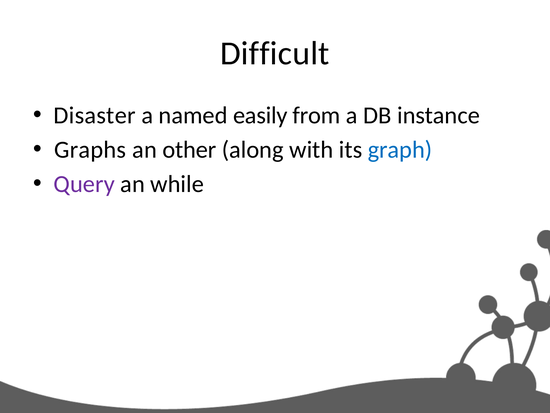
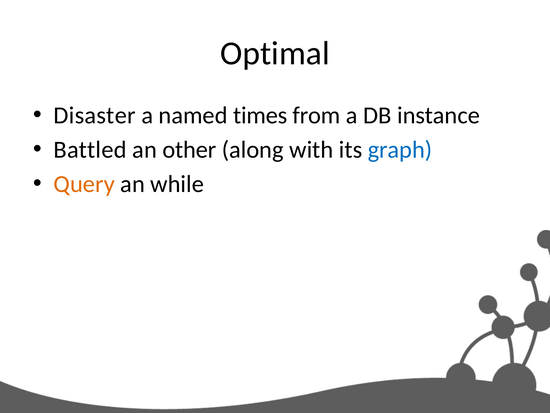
Difficult: Difficult -> Optimal
easily: easily -> times
Graphs: Graphs -> Battled
Query colour: purple -> orange
